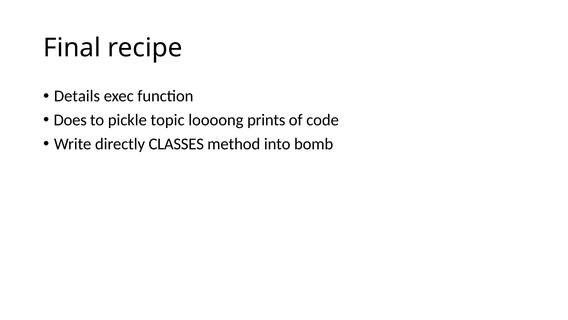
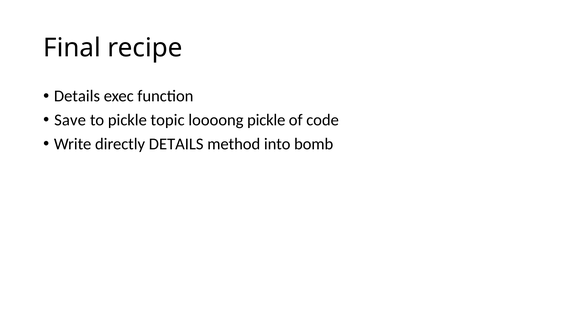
Does: Does -> Save
loooong prints: prints -> pickle
directly CLASSES: CLASSES -> DETAILS
